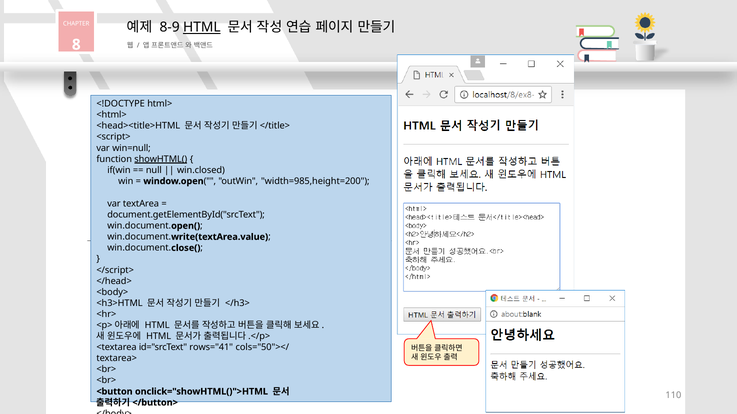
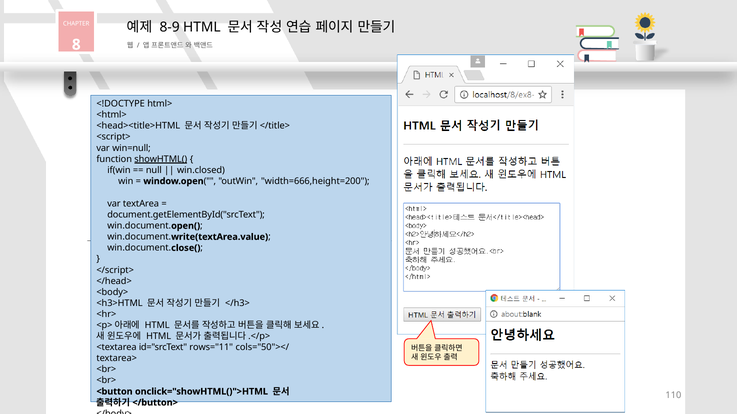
HTML at (202, 27) underline: present -> none
width=985,height=200: width=985,height=200 -> width=666,height=200
rows="41: rows="41 -> rows="11
